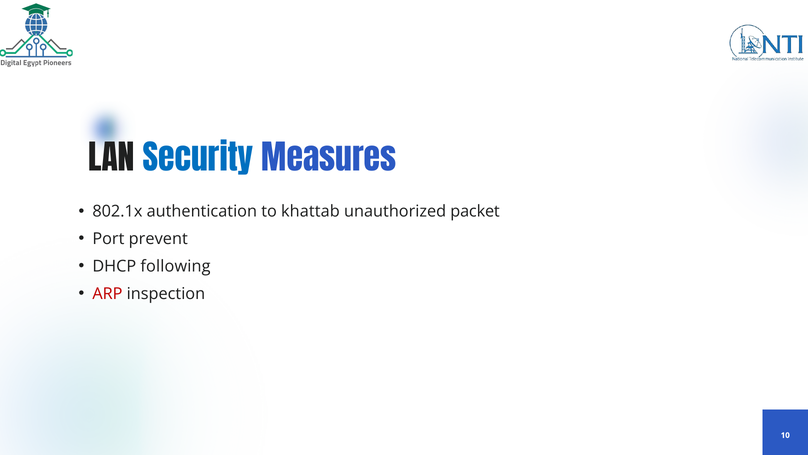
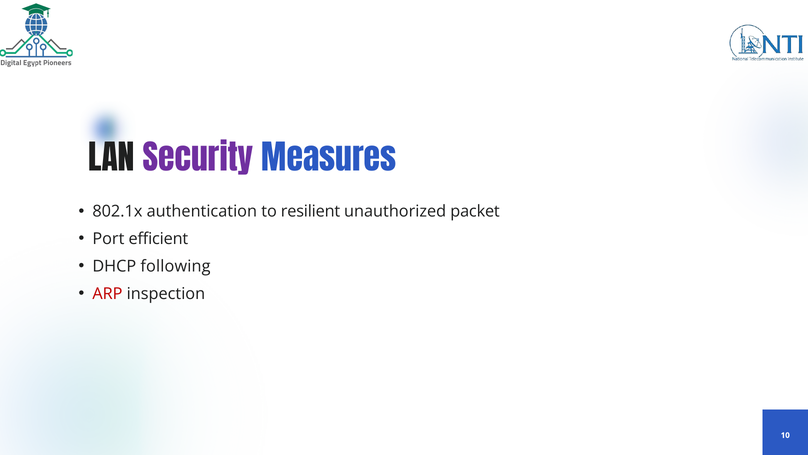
Security colour: blue -> purple
khattab: khattab -> resilient
prevent: prevent -> efficient
